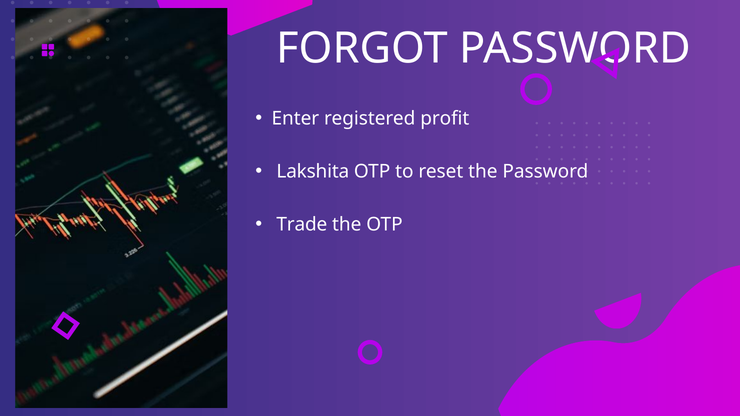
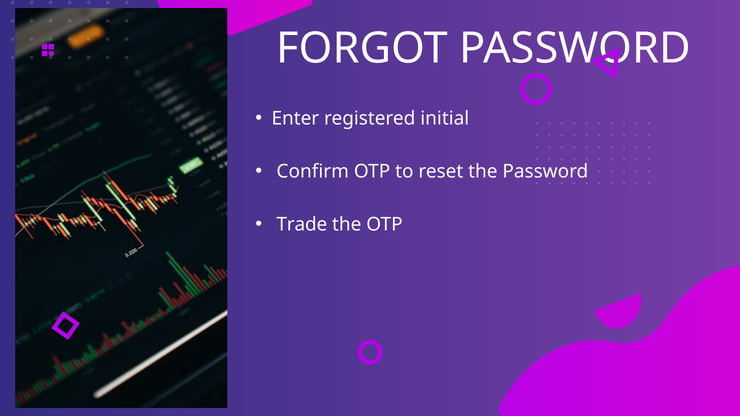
profit: profit -> initial
Lakshita: Lakshita -> Confirm
